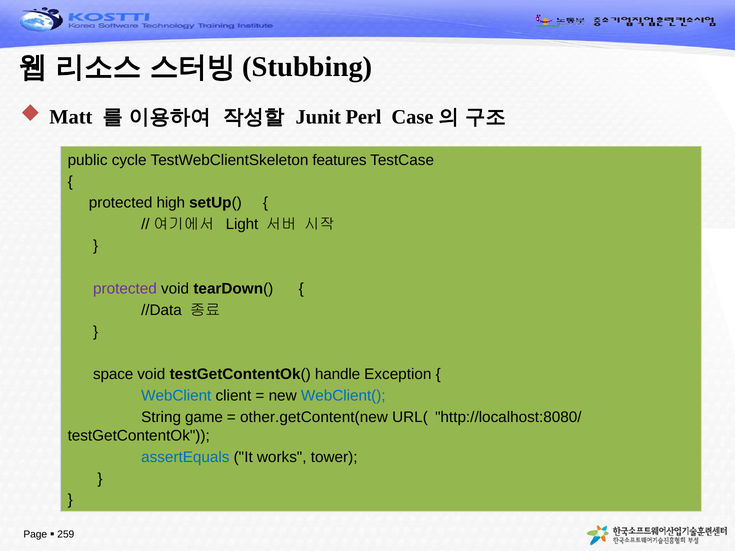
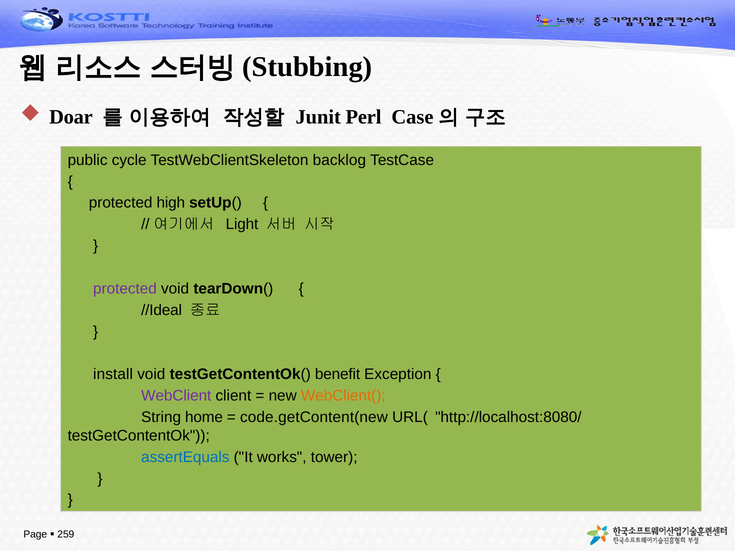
Matt: Matt -> Doar
features: features -> backlog
//Data: //Data -> //Ideal
space: space -> install
handle: handle -> benefit
WebClient colour: blue -> purple
WebClient( colour: blue -> orange
game: game -> home
other.getContent(new: other.getContent(new -> code.getContent(new
